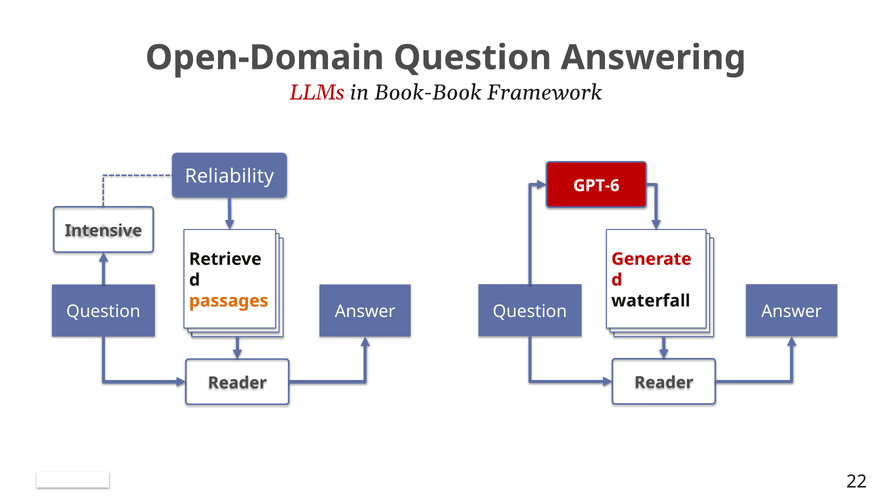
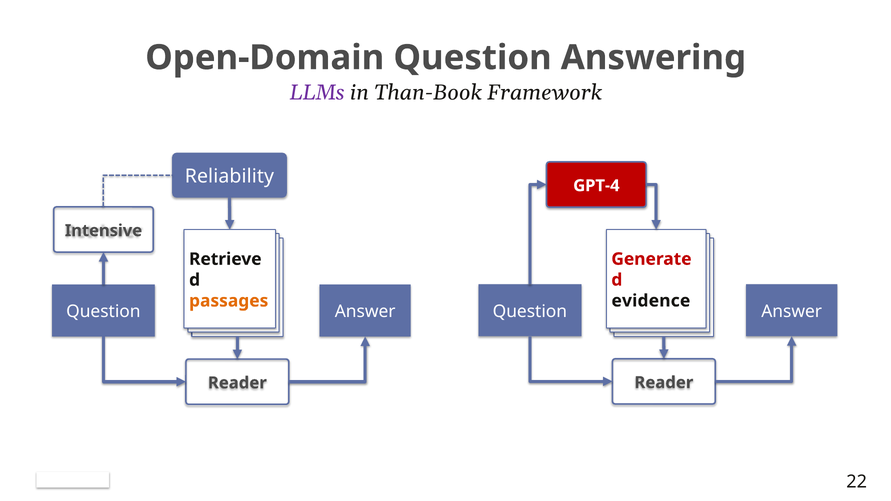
LLMs colour: red -> purple
Book-Book: Book-Book -> Than-Book
GPT-6: GPT-6 -> GPT-4
waterfall: waterfall -> evidence
